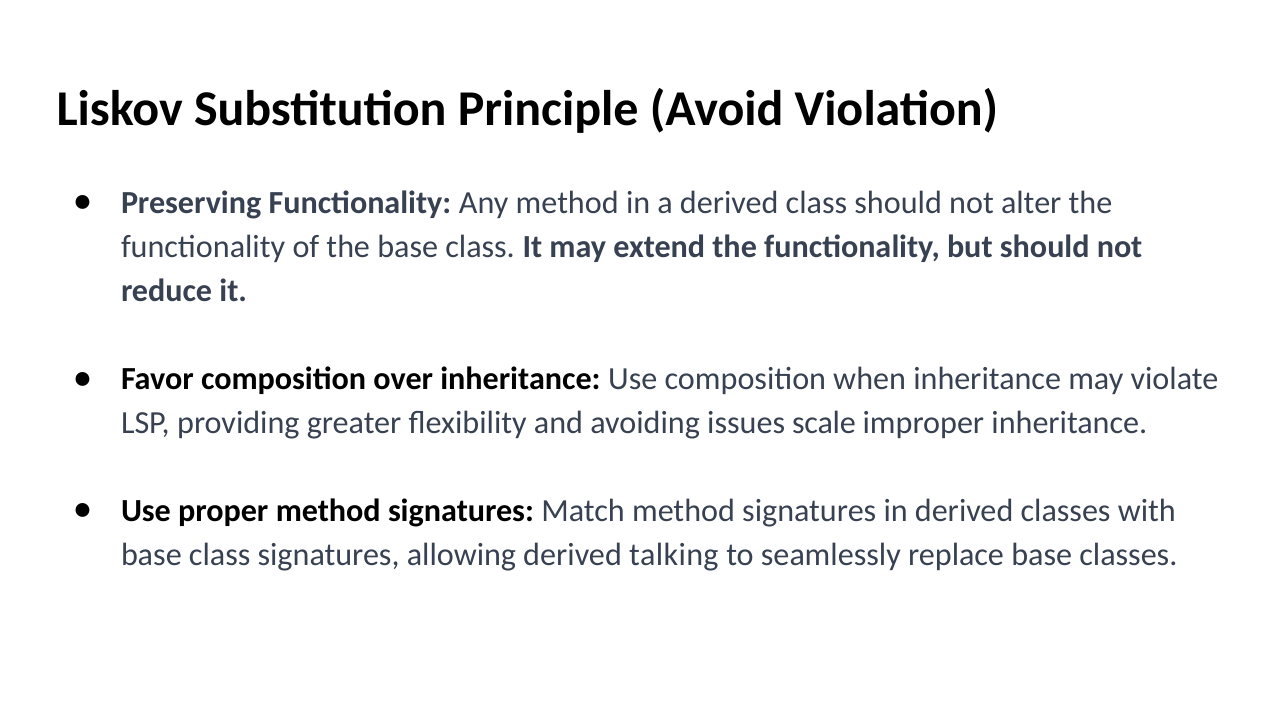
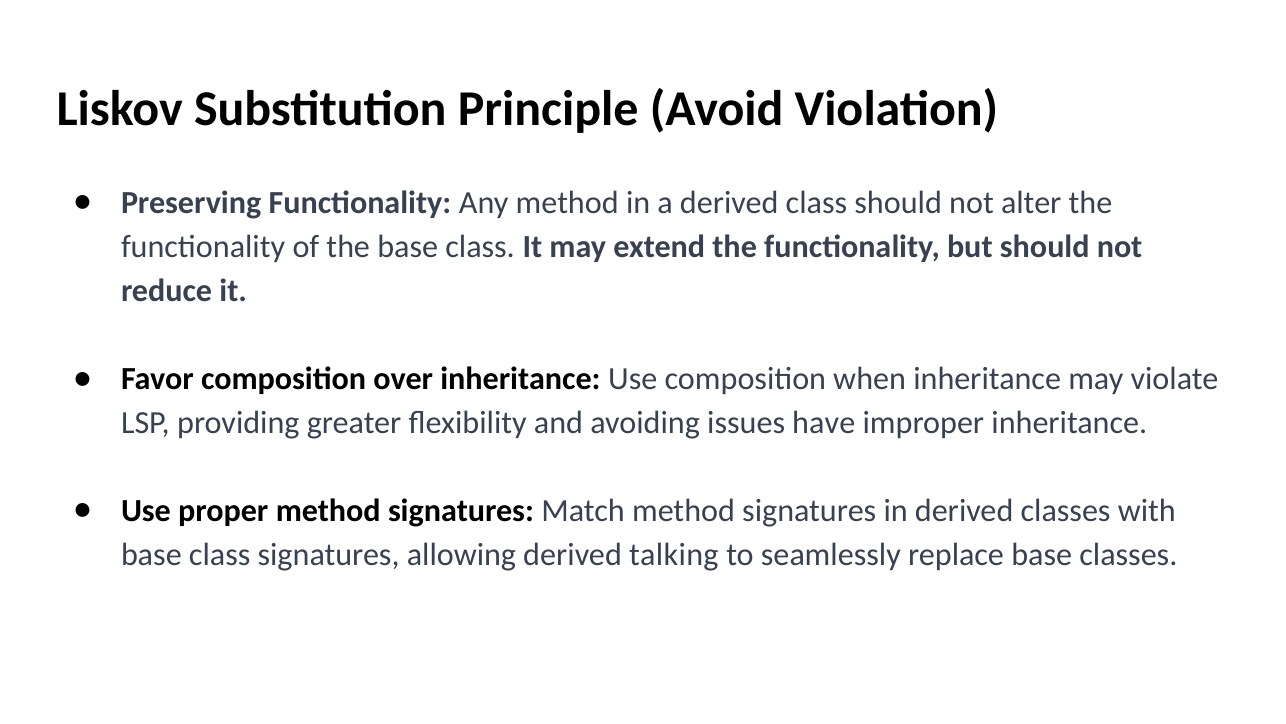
scale: scale -> have
